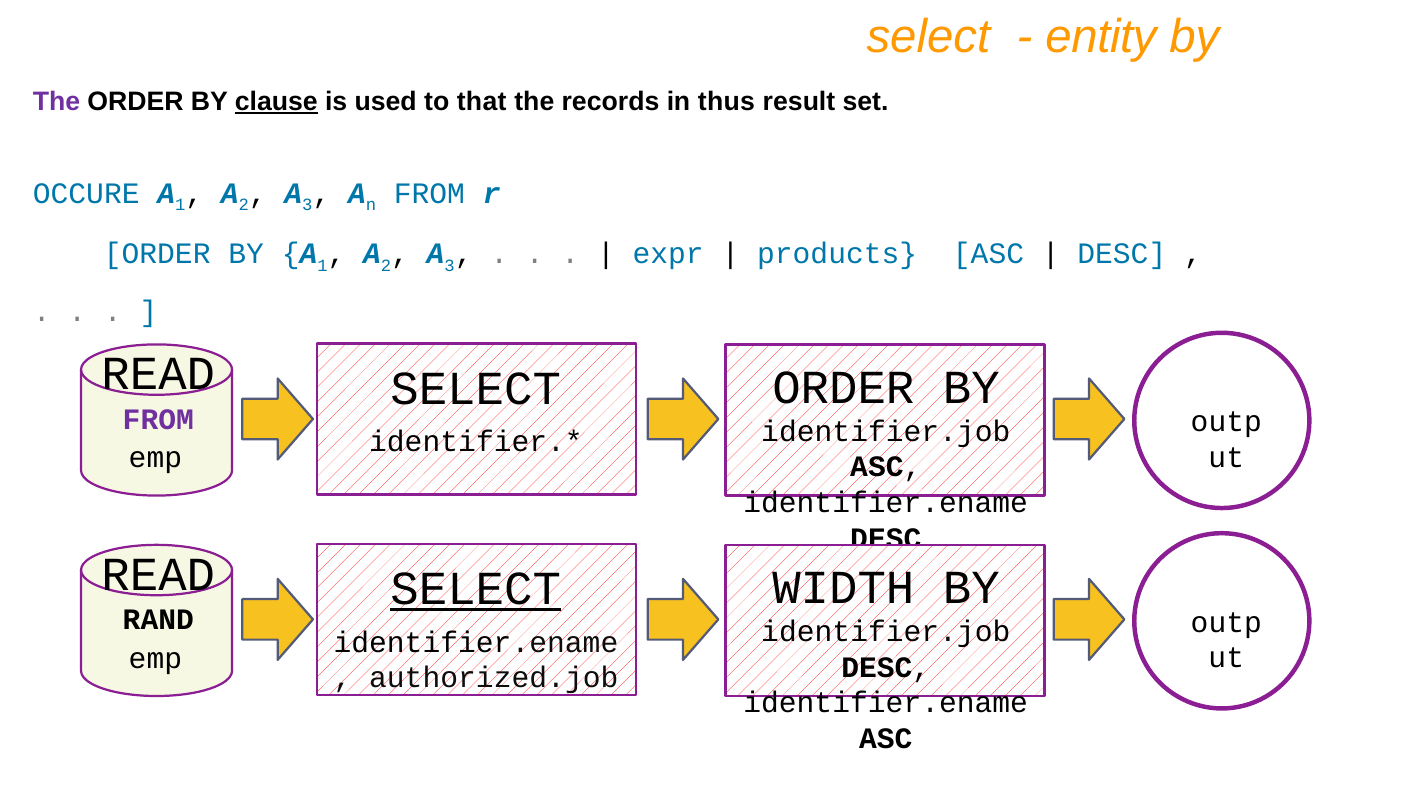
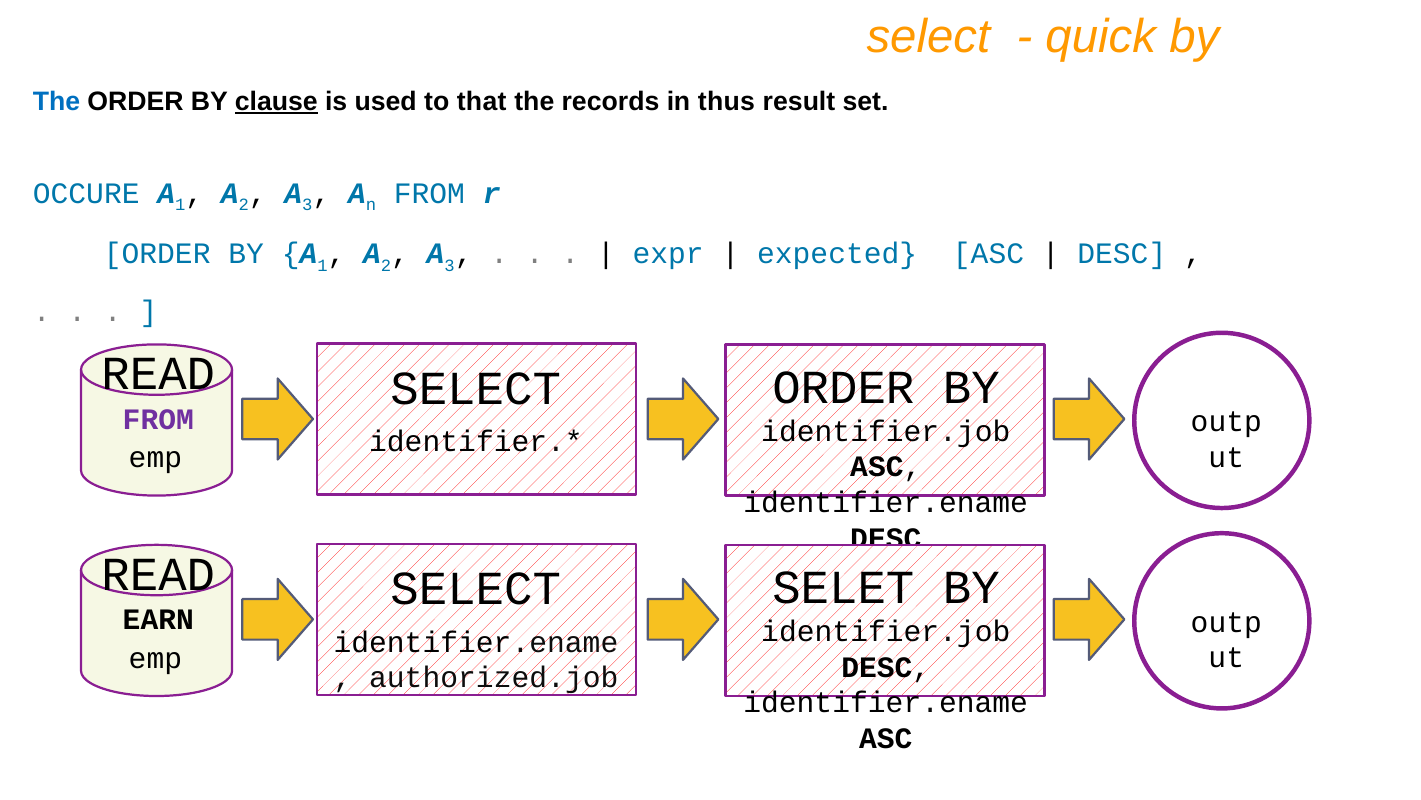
entity: entity -> quick
The at (56, 101) colour: purple -> blue
products: products -> expected
WIDTH: WIDTH -> SELET
SELECT at (476, 589) underline: present -> none
RAND: RAND -> EARN
